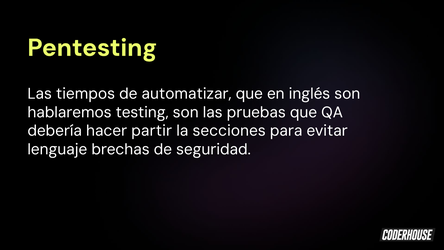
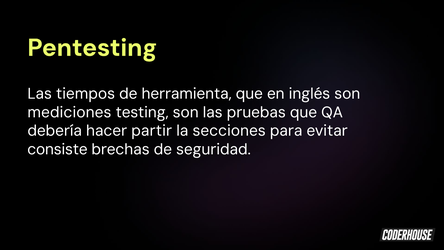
automatizar: automatizar -> herramienta
hablaremos: hablaremos -> mediciones
lenguaje: lenguaje -> consiste
